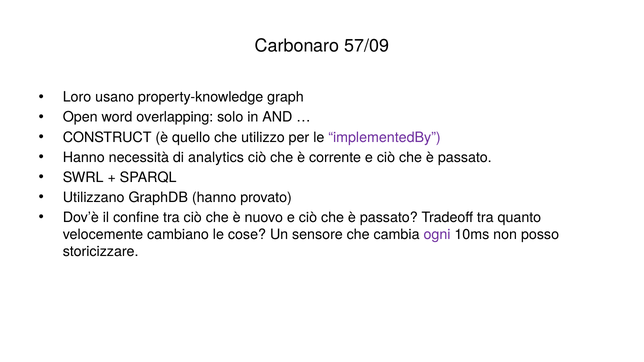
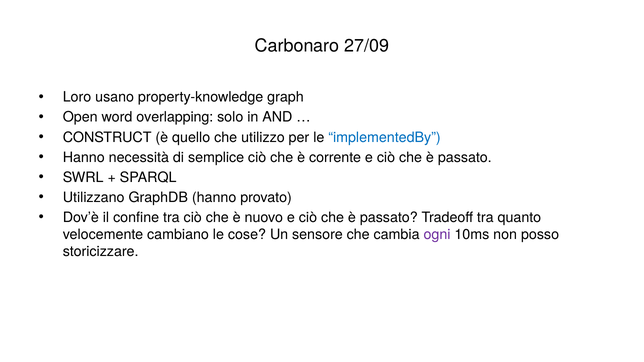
57/09: 57/09 -> 27/09
implementedBy colour: purple -> blue
analytics: analytics -> semplice
